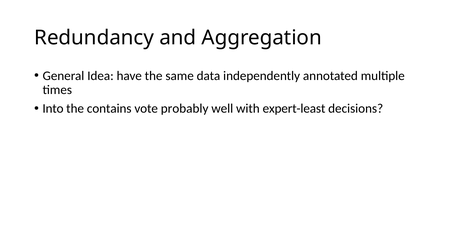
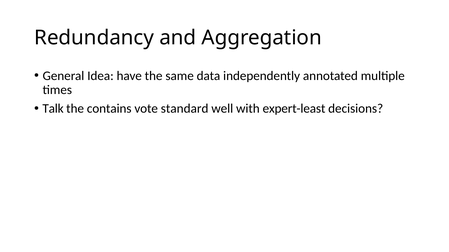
Into: Into -> Talk
probably: probably -> standard
